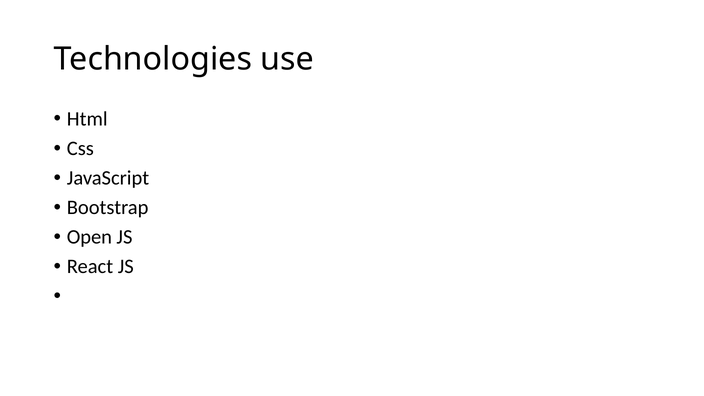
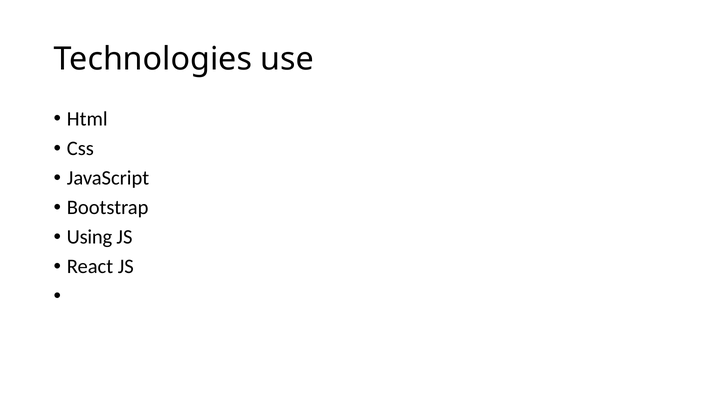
Open: Open -> Using
